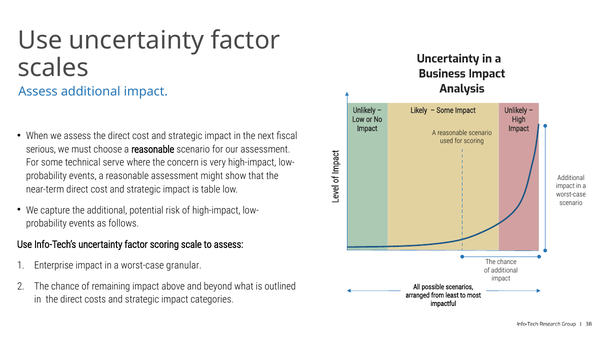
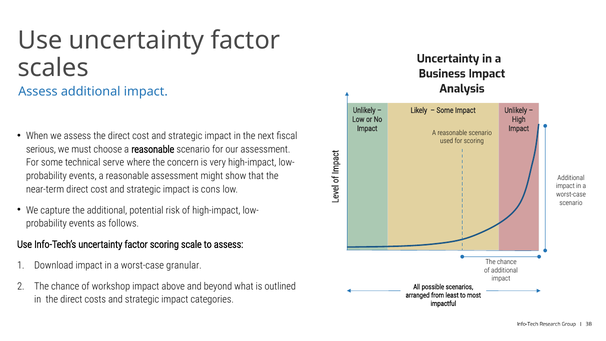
table: table -> cons
Enterprise: Enterprise -> Download
remaining: remaining -> workshop
